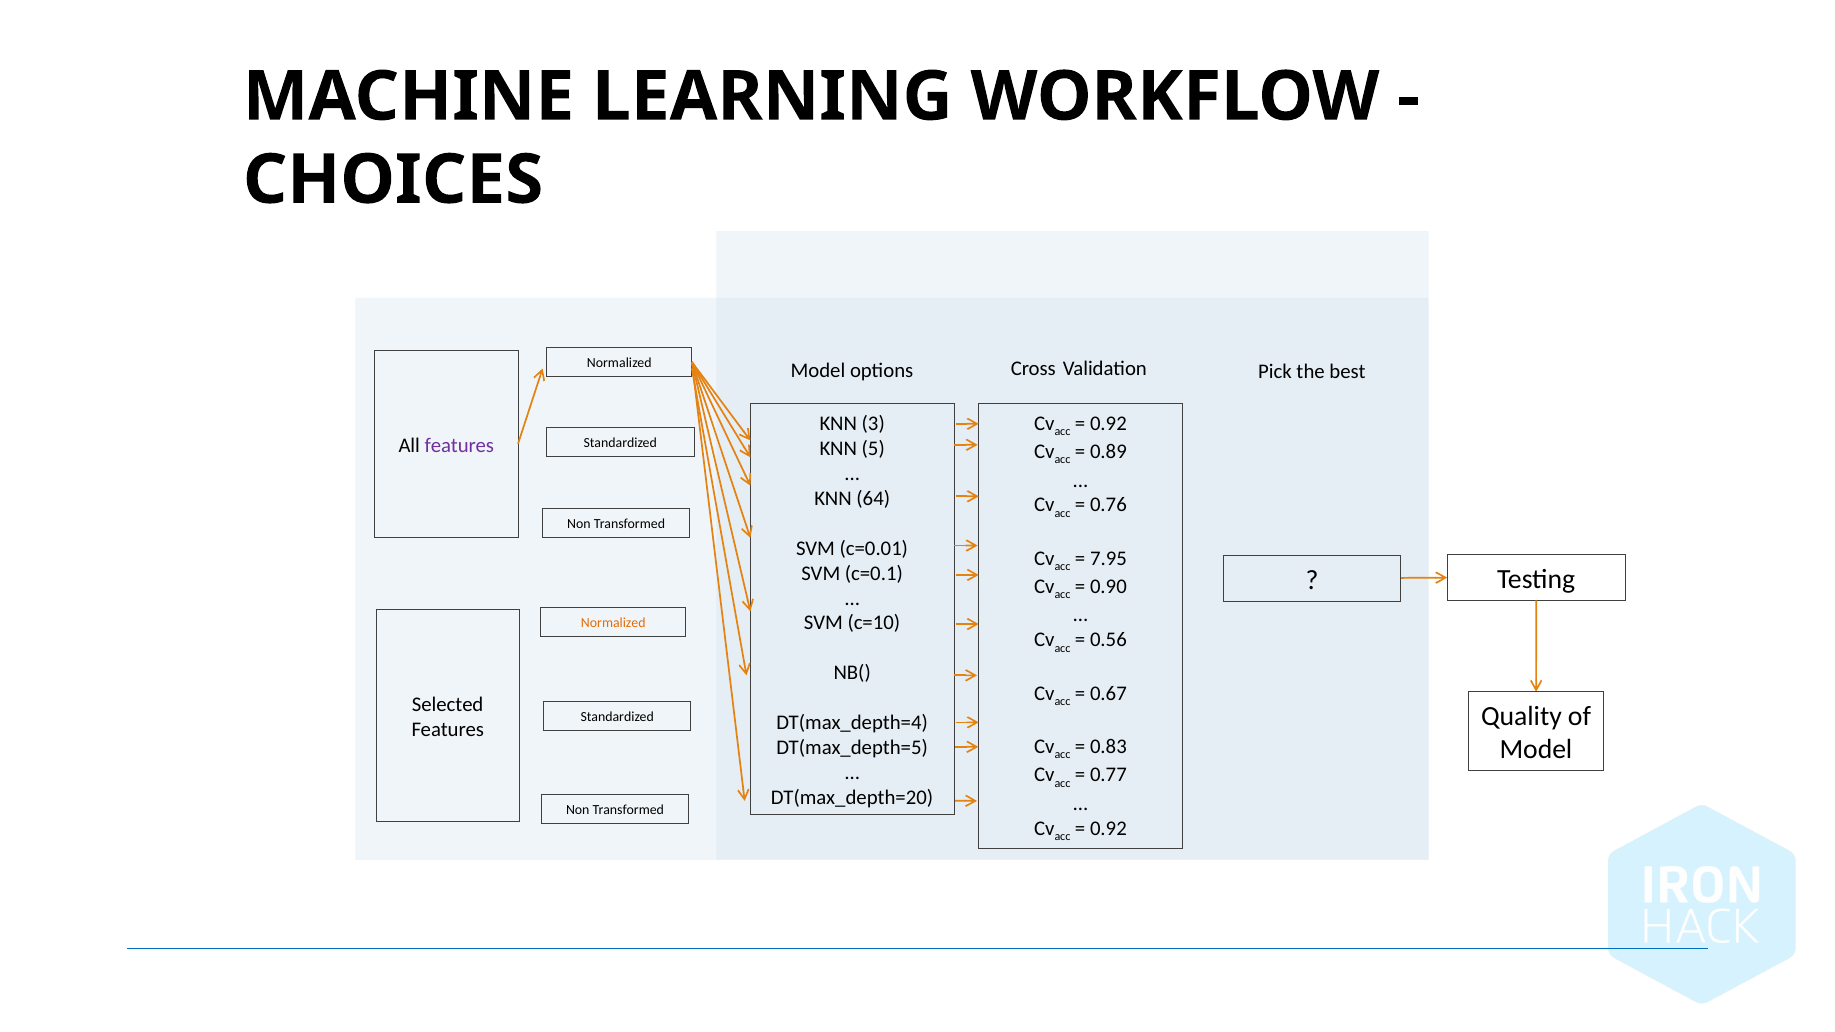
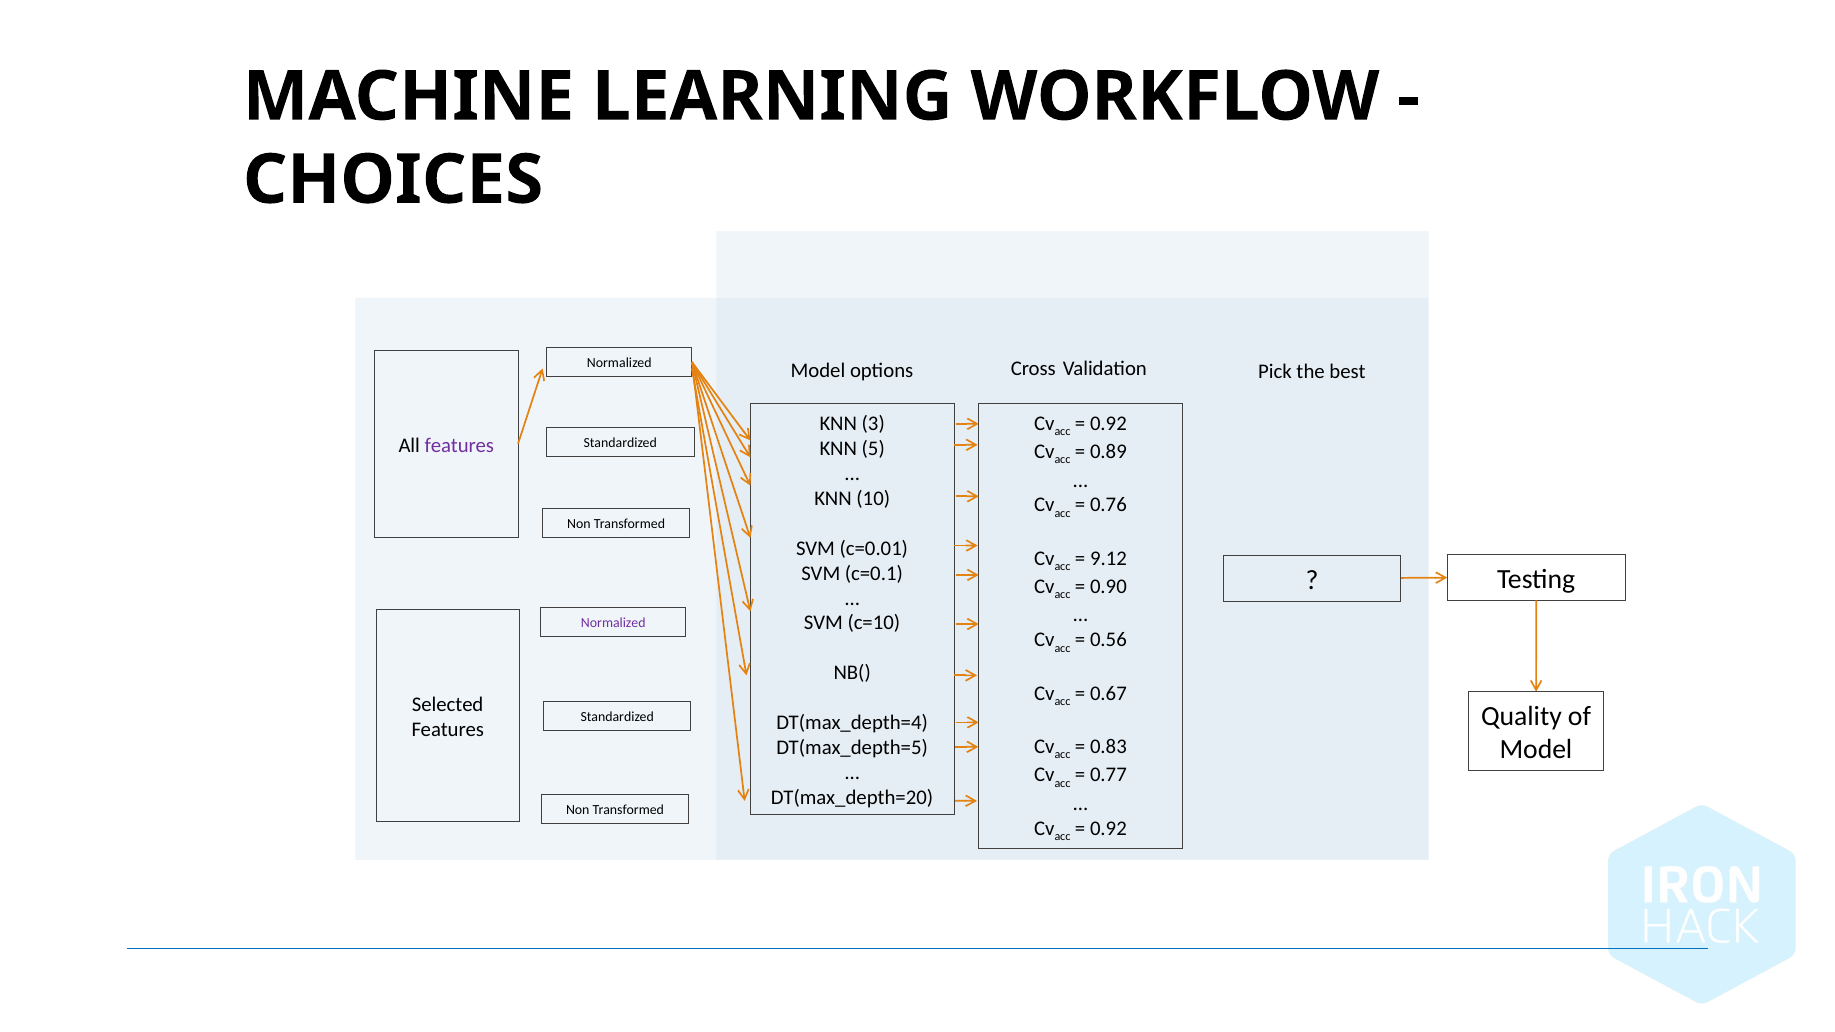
64: 64 -> 10
7.95: 7.95 -> 9.12
Normalized at (613, 623) colour: orange -> purple
